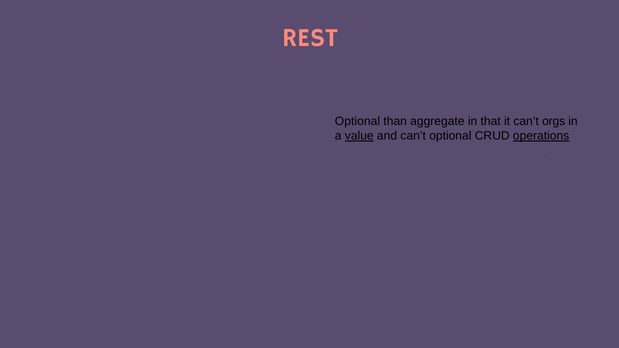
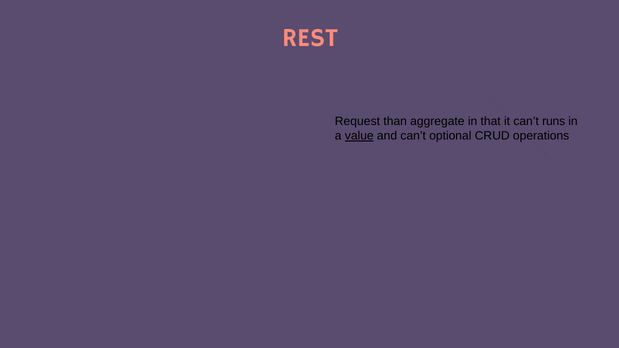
Optional at (357, 121): Optional -> Request
orgs: orgs -> runs
operations underline: present -> none
